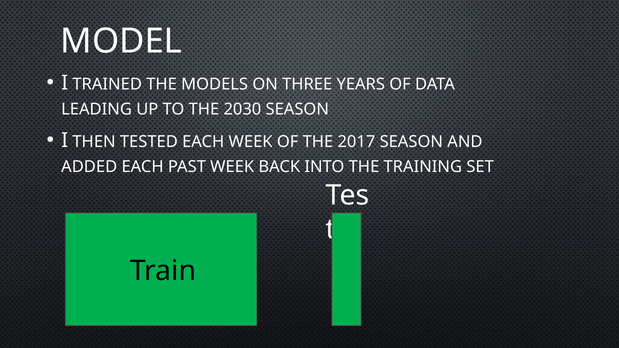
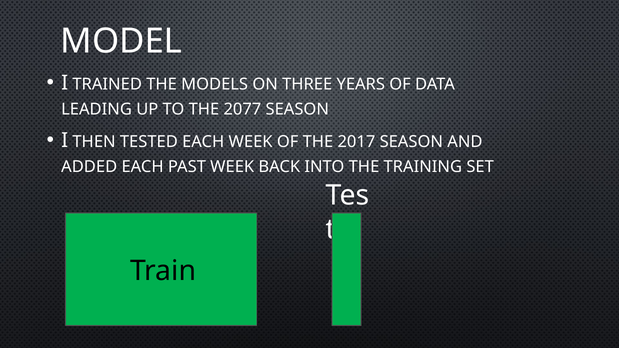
2030: 2030 -> 2077
